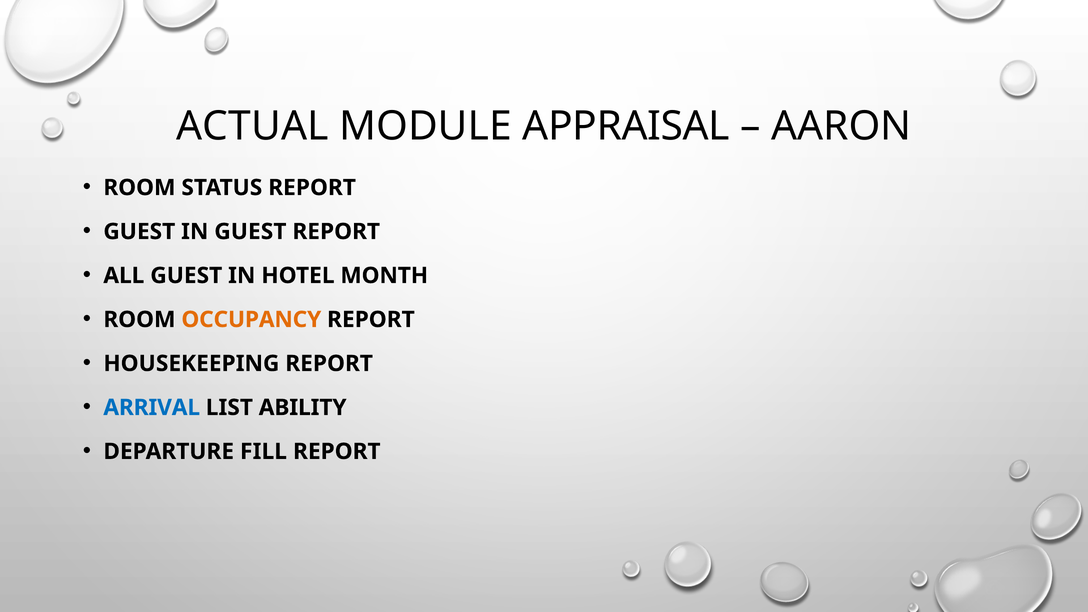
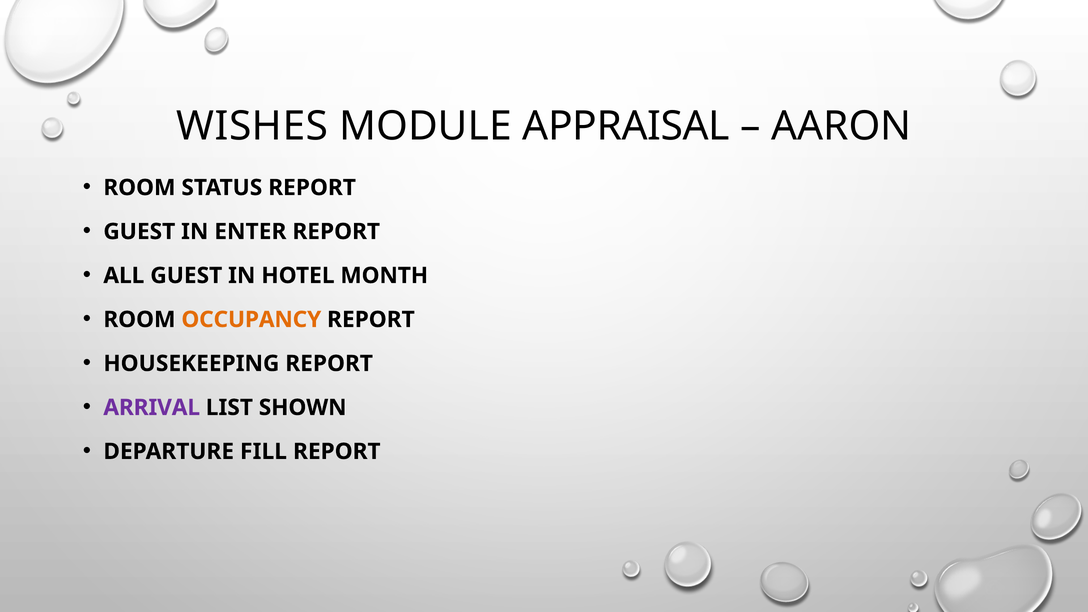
ACTUAL: ACTUAL -> WISHES
IN GUEST: GUEST -> ENTER
ARRIVAL colour: blue -> purple
ABILITY: ABILITY -> SHOWN
